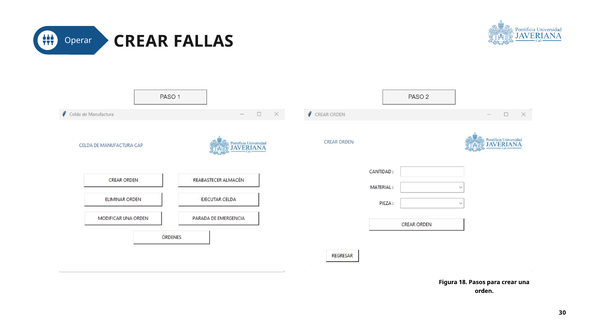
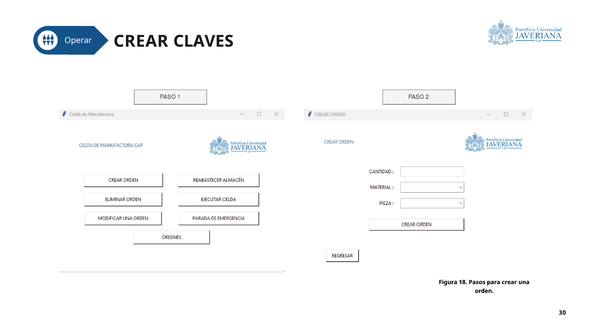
FALLAS: FALLAS -> CLAVES
